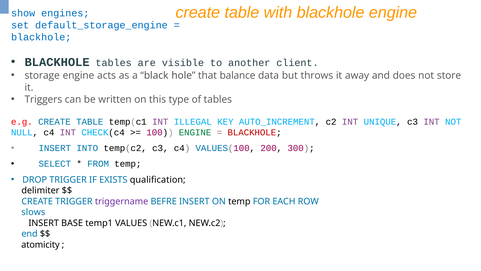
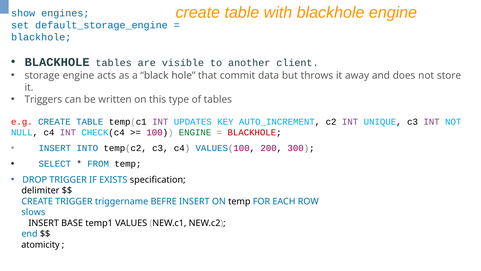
balance: balance -> commit
ILLEGAL: ILLEGAL -> UPDATES
qualification: qualification -> specification
triggername colour: purple -> blue
